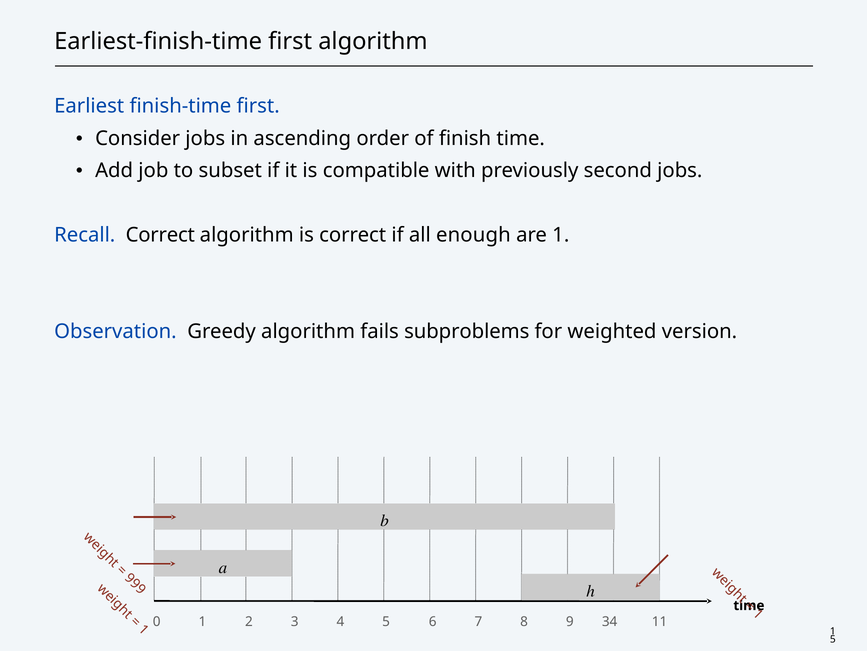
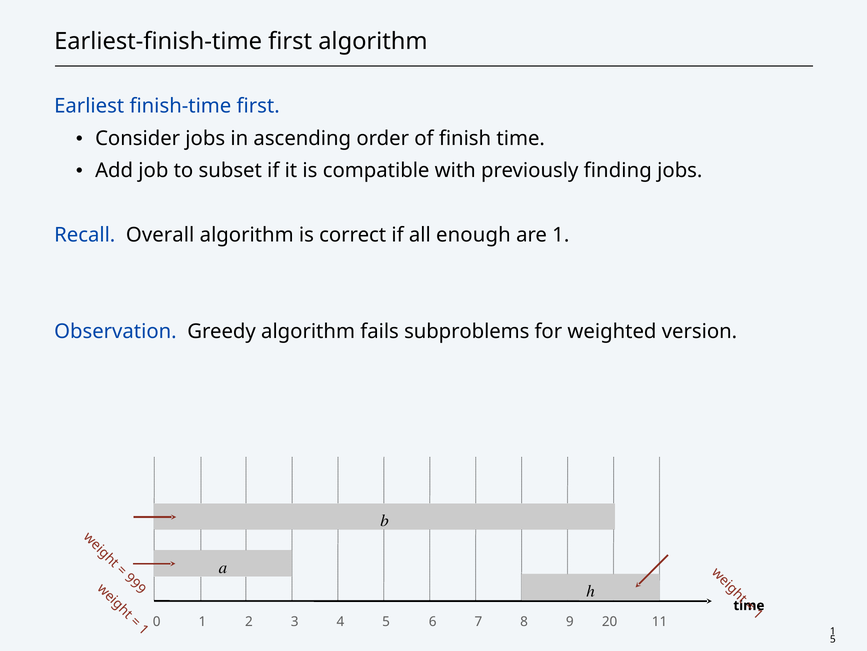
second: second -> finding
Recall Correct: Correct -> Overall
34: 34 -> 20
